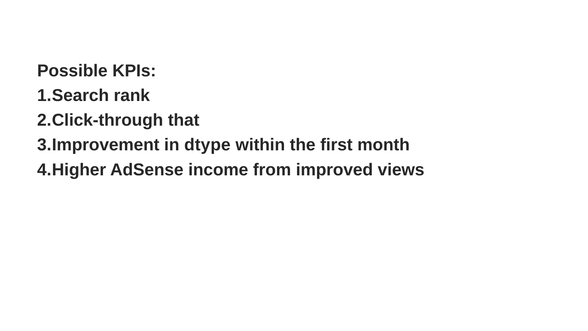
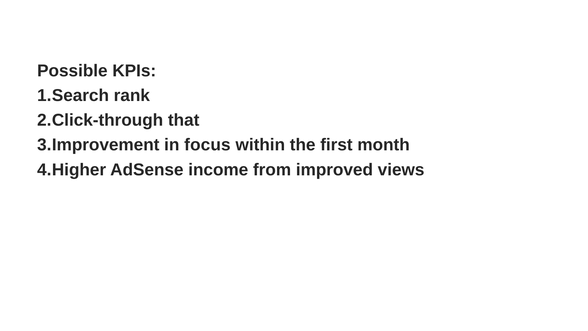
dtype: dtype -> focus
